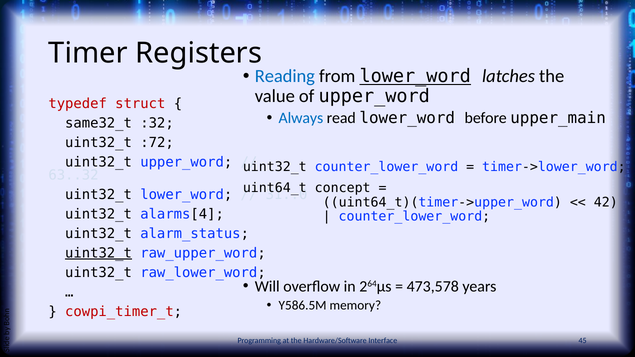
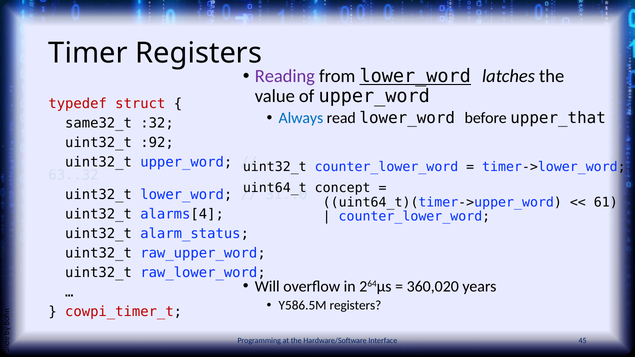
Reading colour: blue -> purple
upper_main: upper_main -> upper_that
:72: :72 -> :92
42: 42 -> 61
uint32_t at (99, 253) underline: present -> none
473,578: 473,578 -> 360,020
Y586.5M memory: memory -> registers
